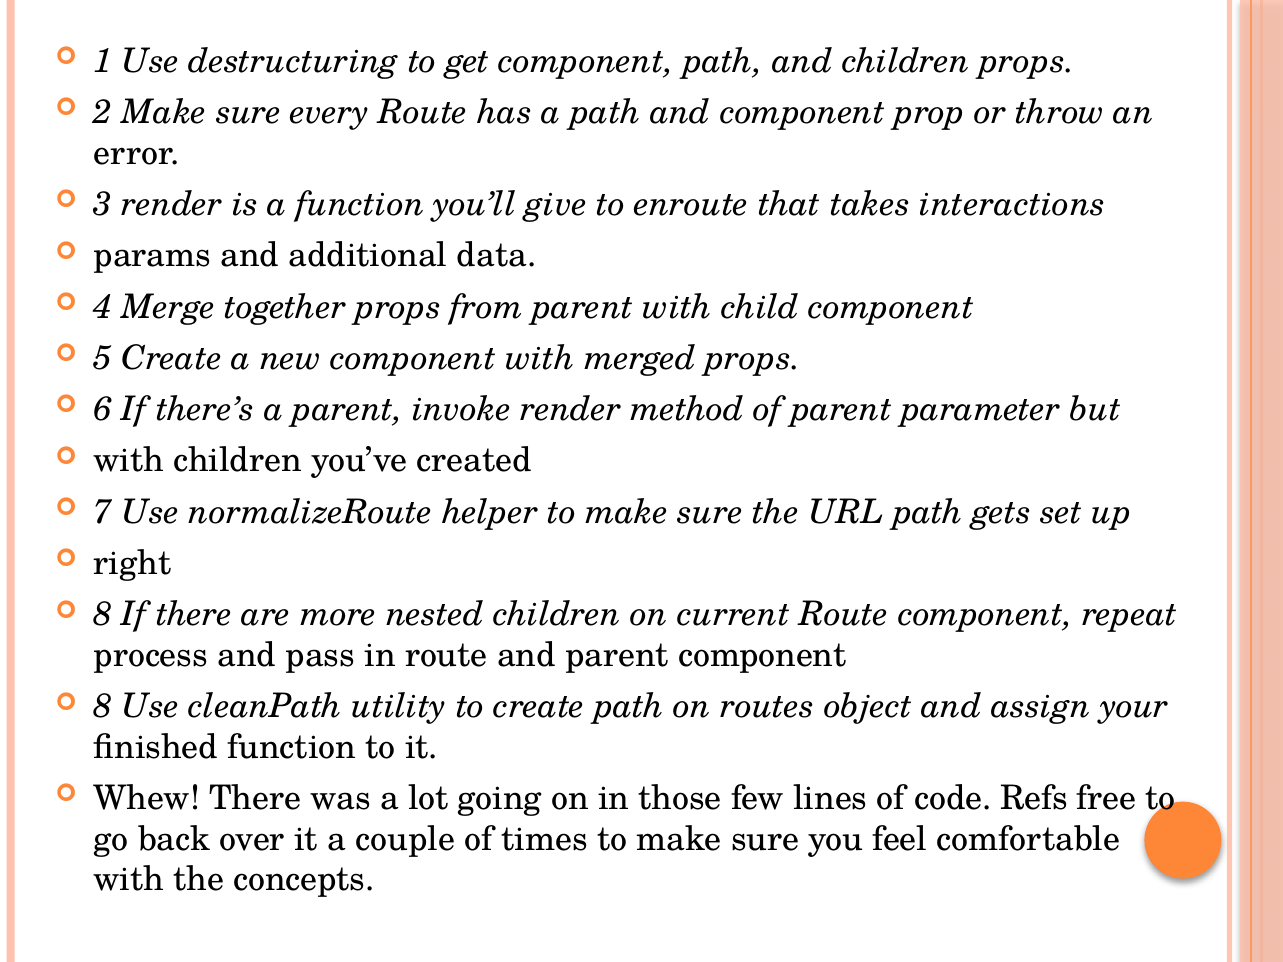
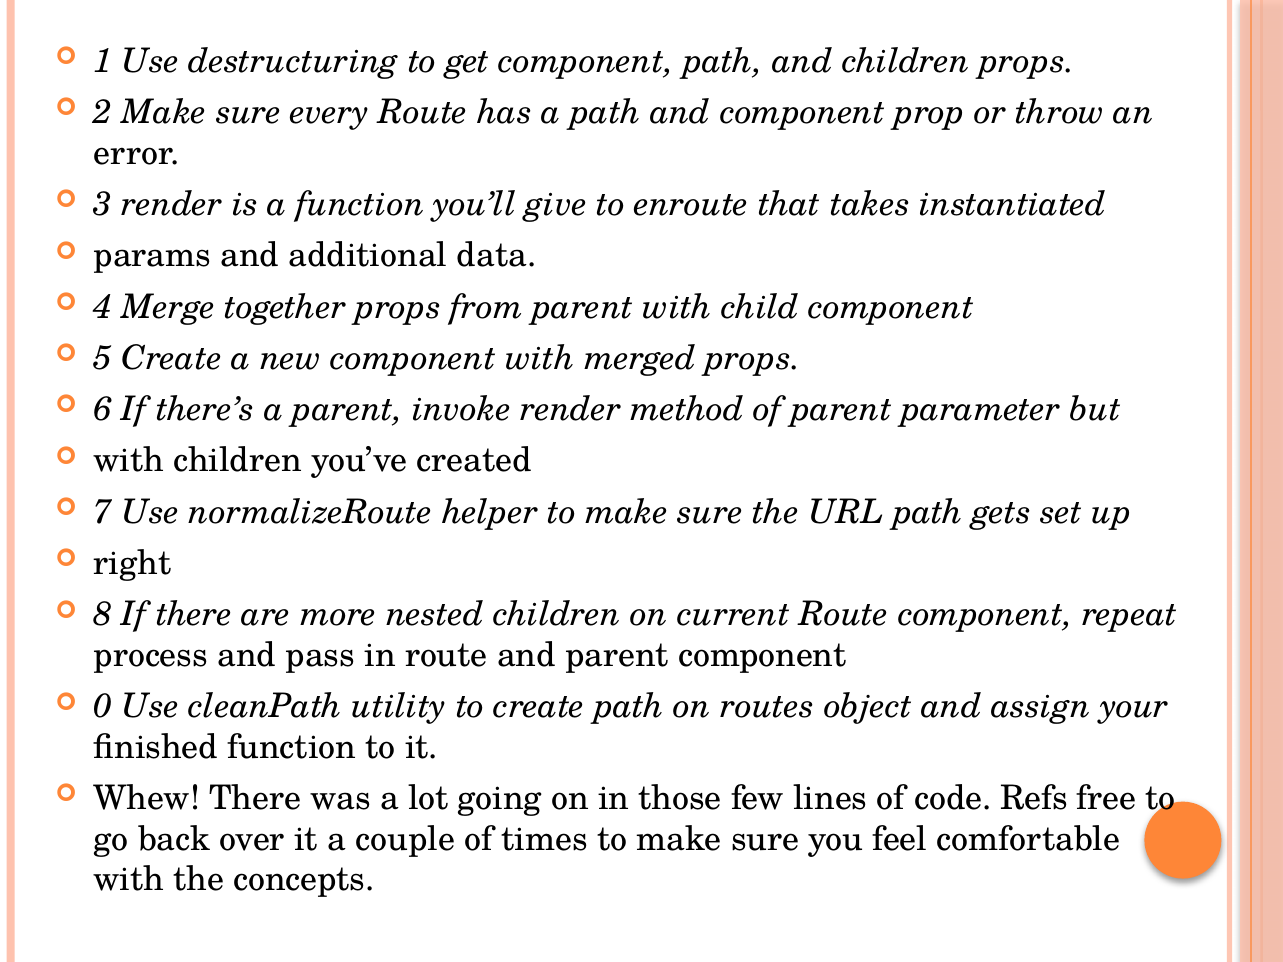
interactions: interactions -> instantiated
8 at (103, 707): 8 -> 0
